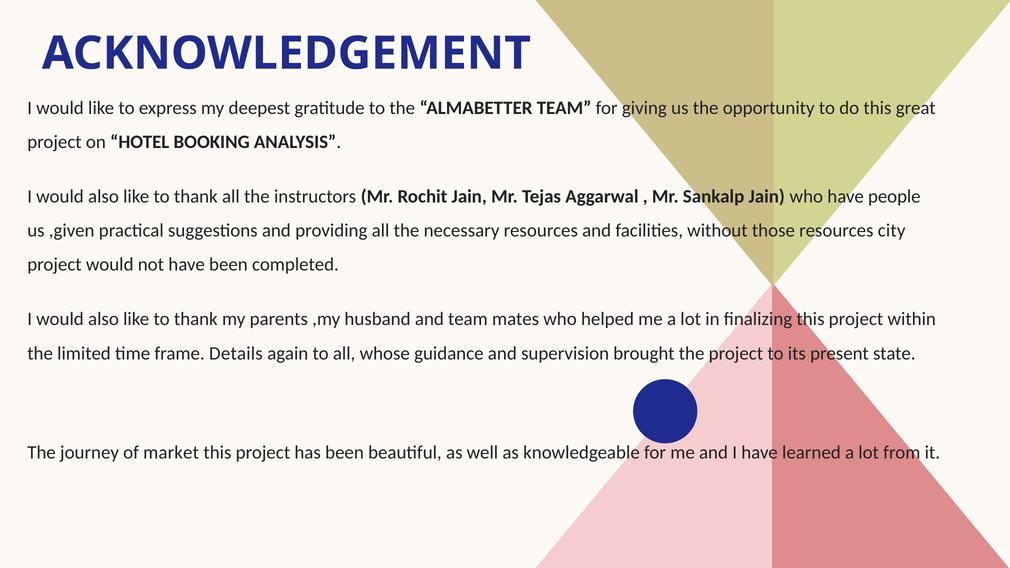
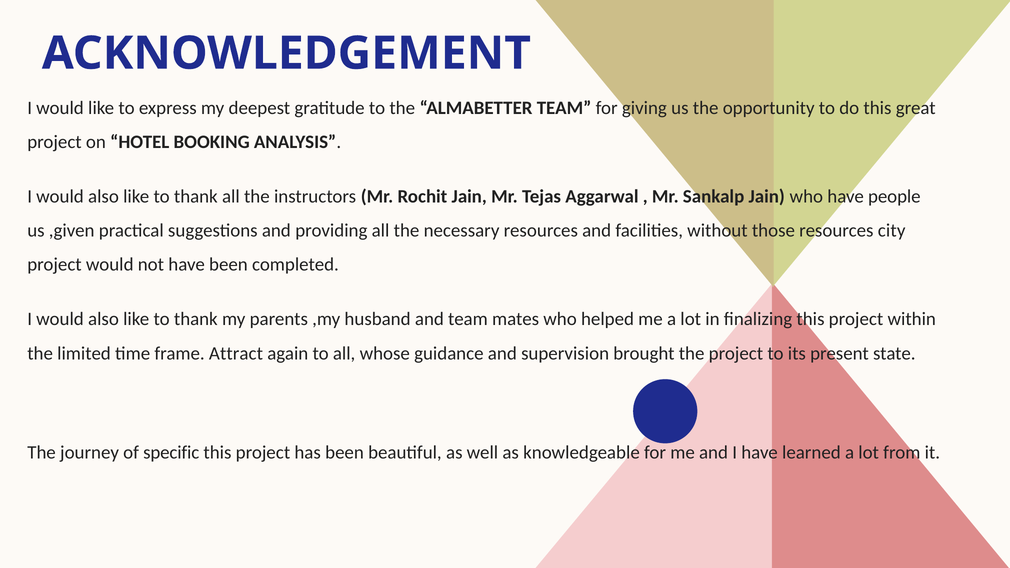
Details: Details -> Attract
market: market -> specific
